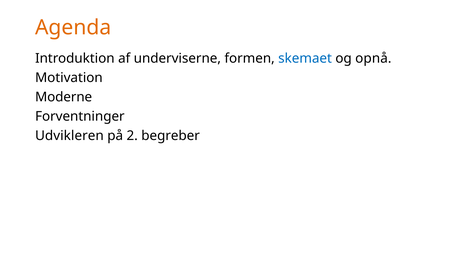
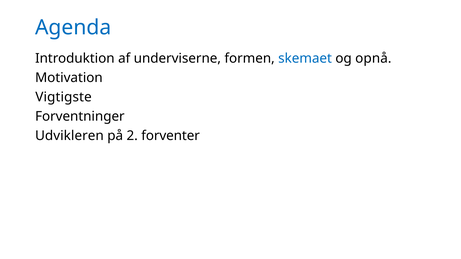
Agenda colour: orange -> blue
Moderne: Moderne -> Vigtigste
begreber: begreber -> forventer
